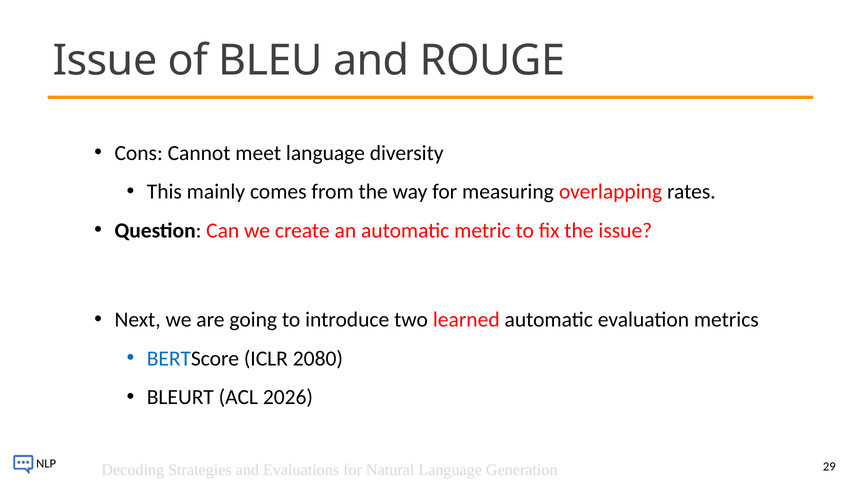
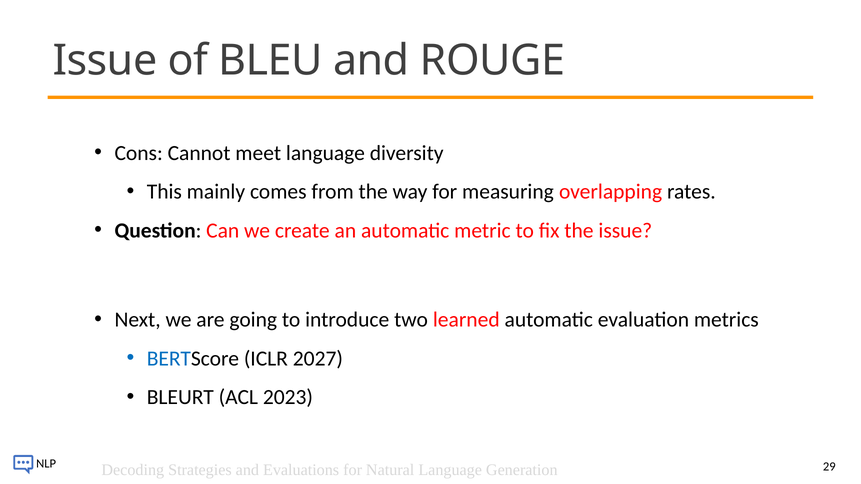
2080: 2080 -> 2027
2026: 2026 -> 2023
